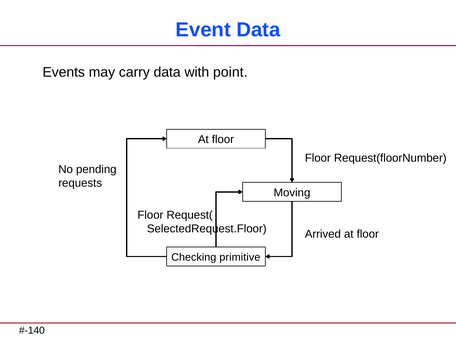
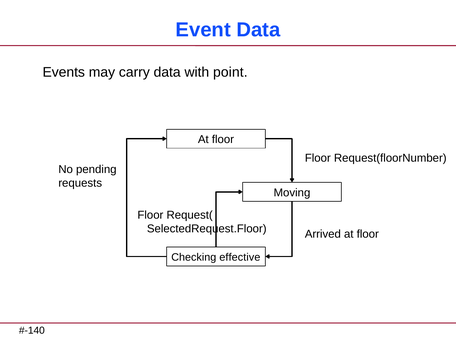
primitive: primitive -> effective
